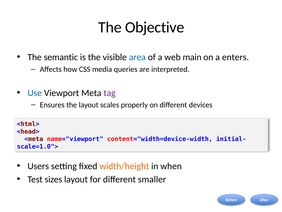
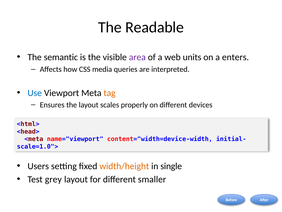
Objective: Objective -> Readable
area colour: blue -> purple
main: main -> units
tag colour: purple -> orange
when: when -> single
sizes: sizes -> grey
